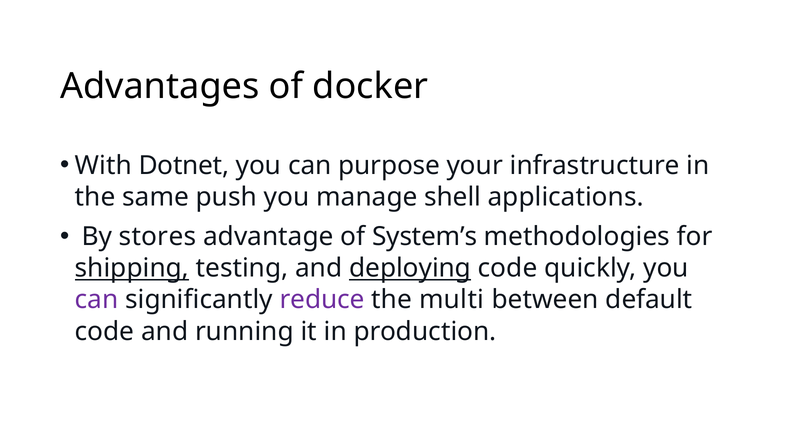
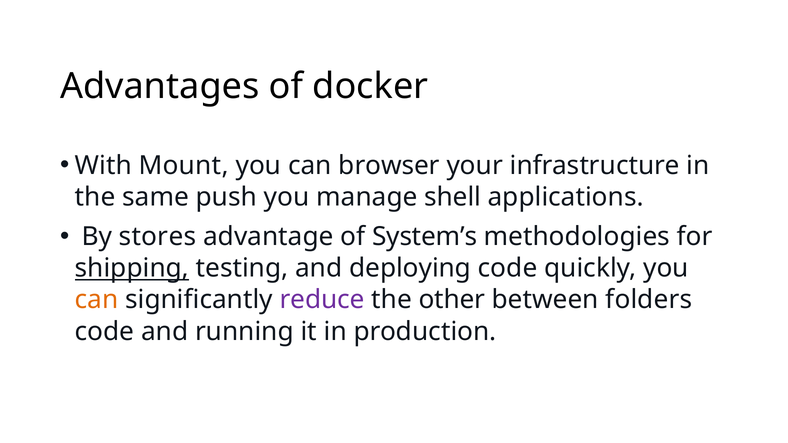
Dotnet: Dotnet -> Mount
purpose: purpose -> browser
deploying underline: present -> none
can at (97, 300) colour: purple -> orange
multi: multi -> other
default: default -> folders
